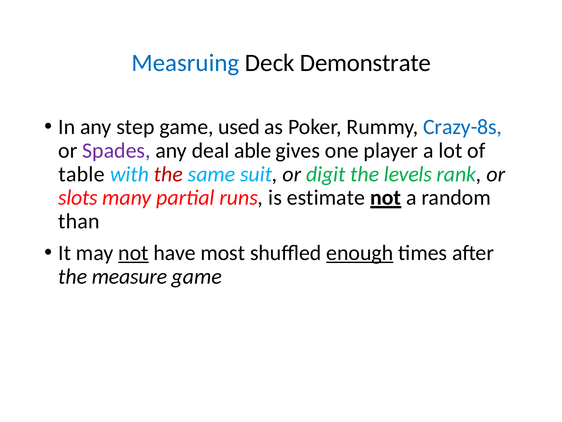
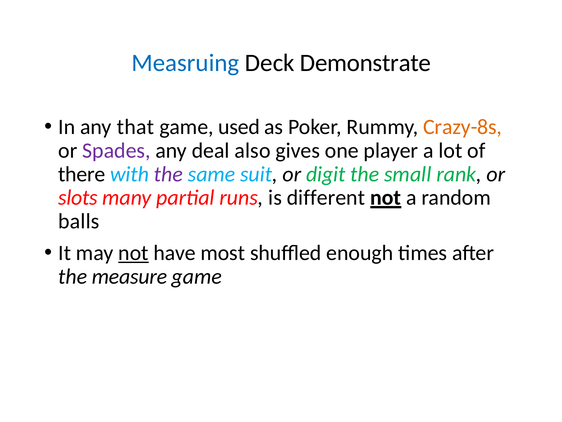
step: step -> that
Crazy-8s colour: blue -> orange
able: able -> also
table: table -> there
the at (168, 174) colour: red -> purple
levels: levels -> small
estimate: estimate -> different
than: than -> balls
enough underline: present -> none
